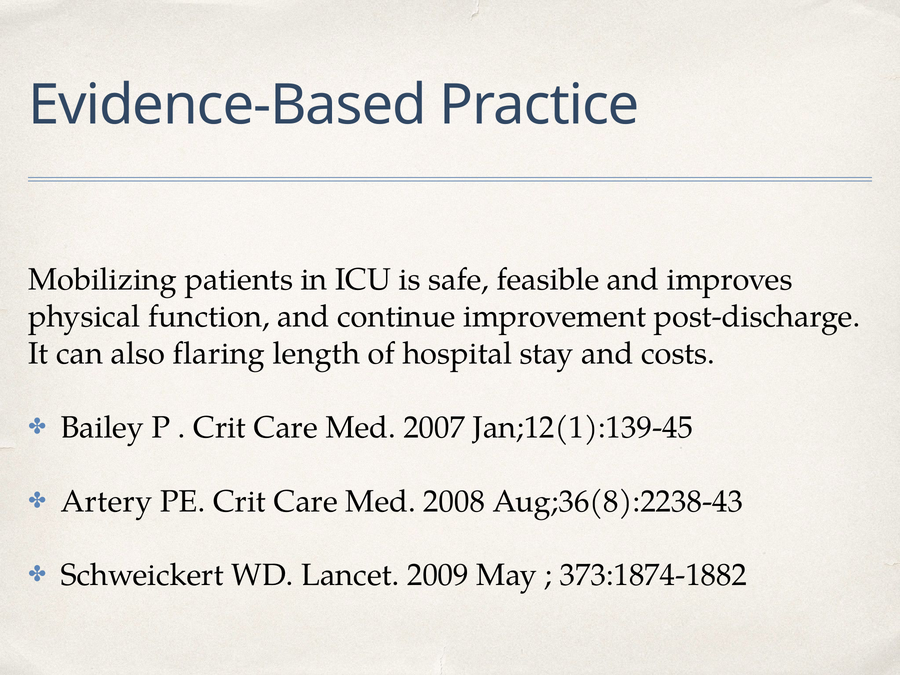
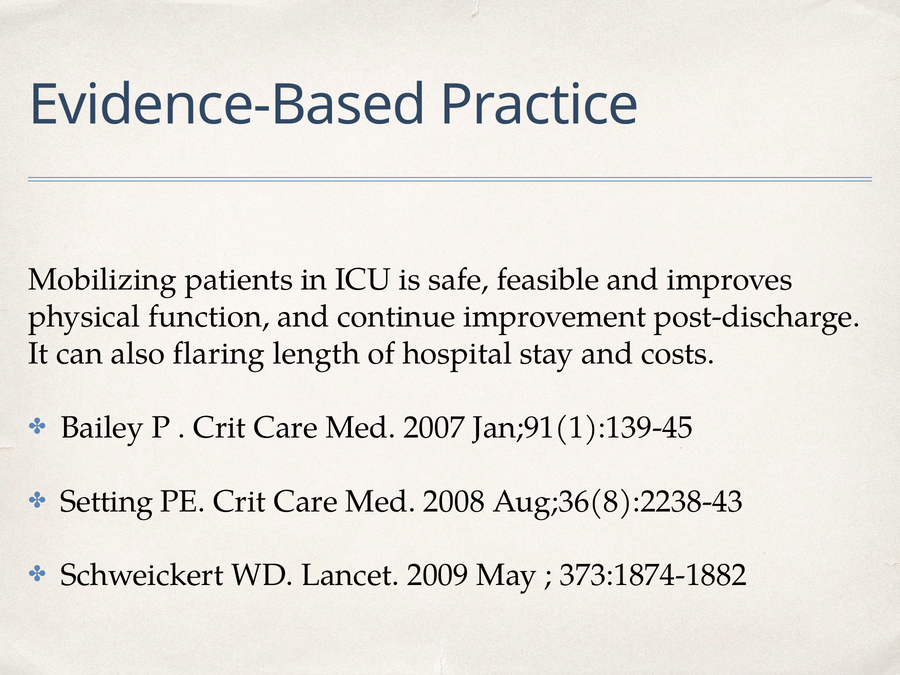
Jan;12(1):139‐45: Jan;12(1):139‐45 -> Jan;91(1):139‐45
Artery: Artery -> Setting
